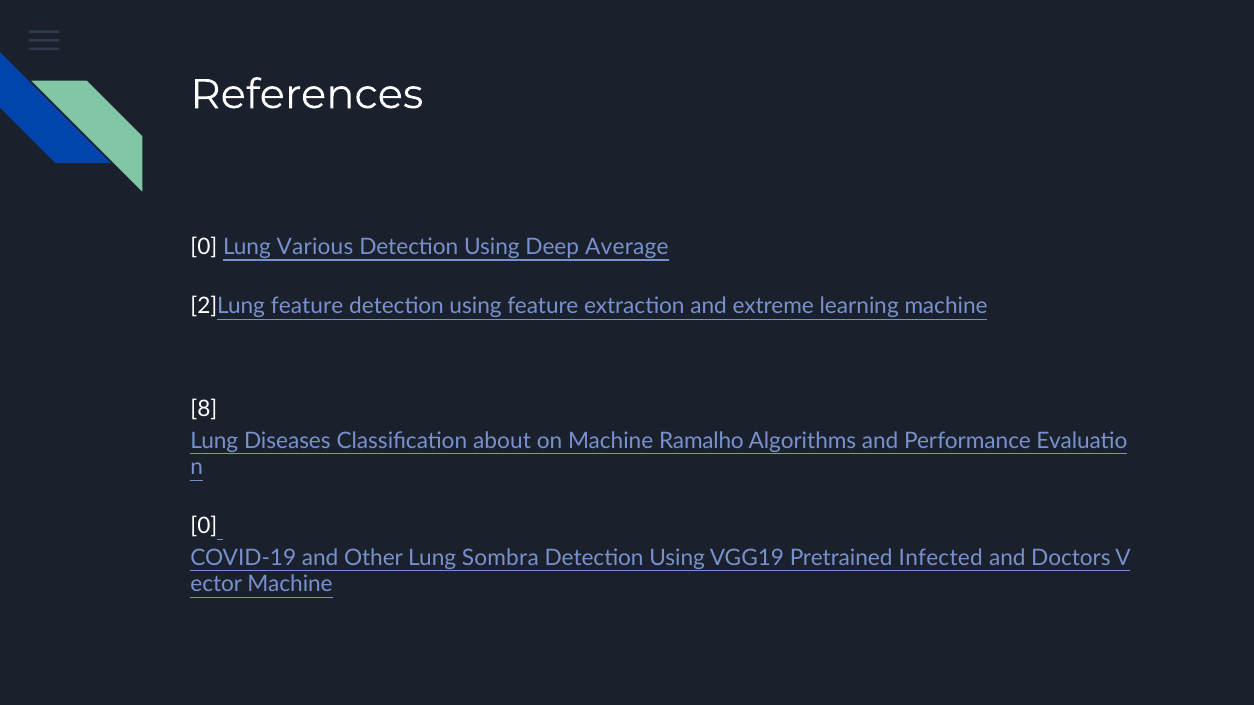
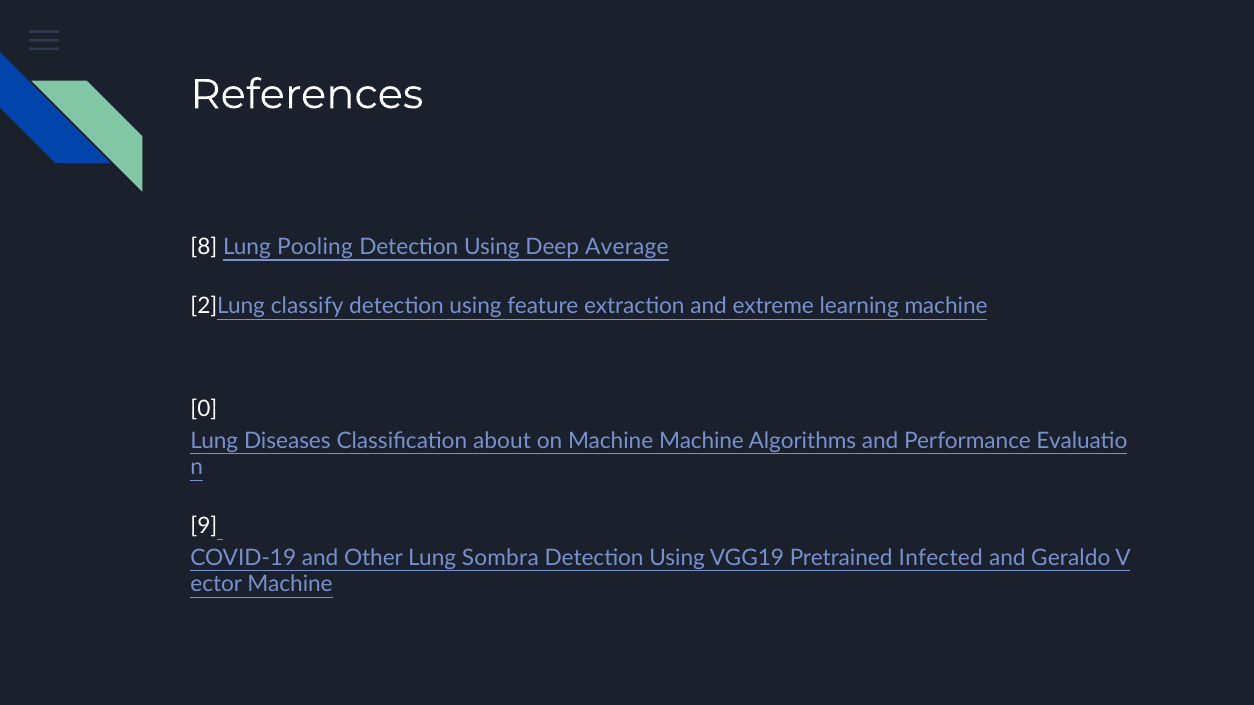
0 at (204, 247): 0 -> 8
Various: Various -> Pooling
2]Lung feature: feature -> classify
8: 8 -> 0
Machine Ramalho: Ramalho -> Machine
0 at (204, 527): 0 -> 9
Doctors: Doctors -> Geraldo
